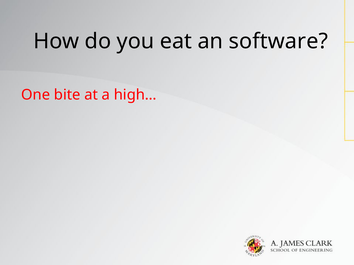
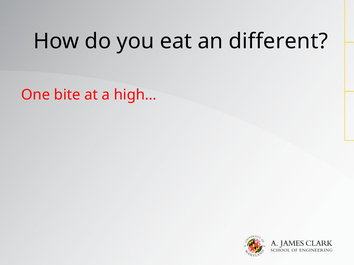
software: software -> different
